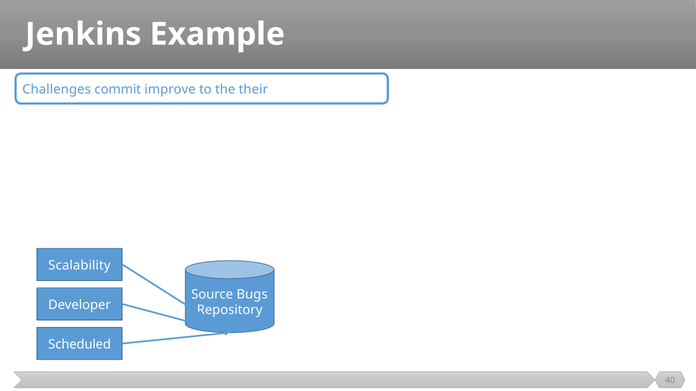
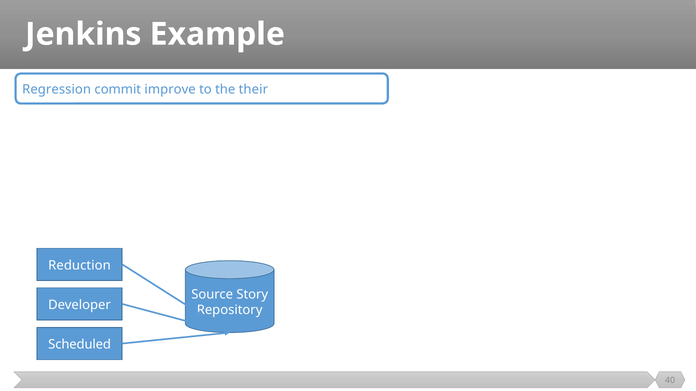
Challenges: Challenges -> Regression
Scalability: Scalability -> Reduction
Bugs: Bugs -> Story
